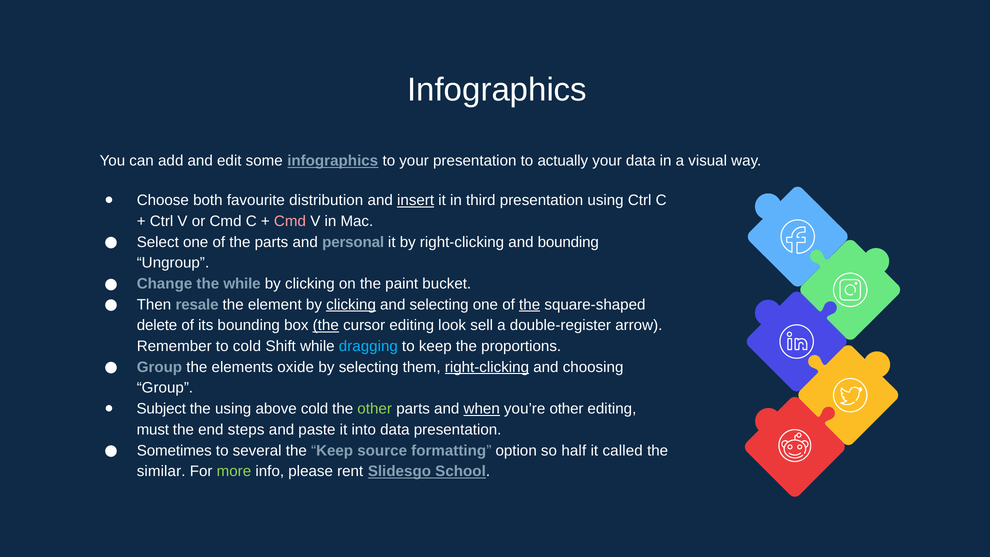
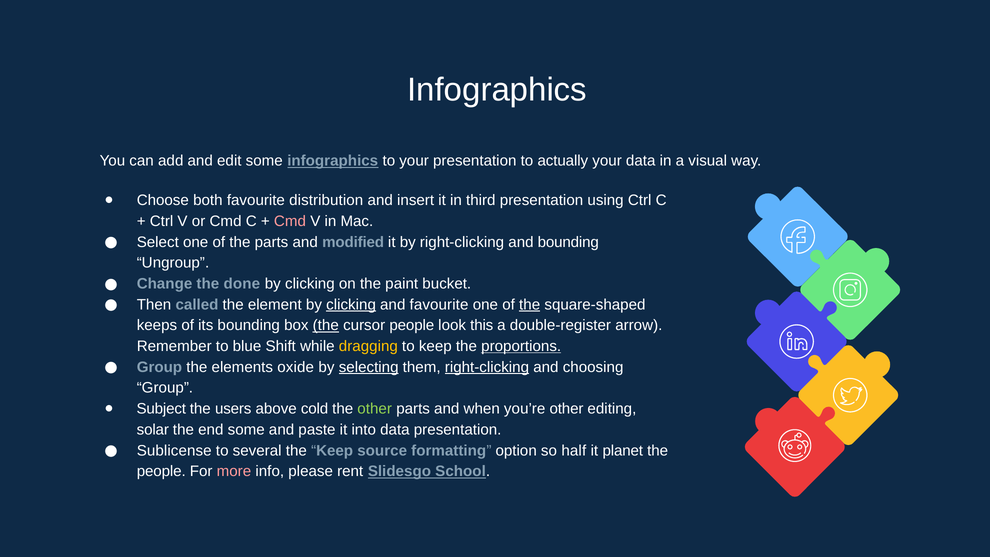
insert underline: present -> none
personal: personal -> modified
the while: while -> done
resale: resale -> called
and selecting: selecting -> favourite
delete: delete -> keeps
cursor editing: editing -> people
sell: sell -> this
to cold: cold -> blue
dragging colour: light blue -> yellow
proportions underline: none -> present
selecting at (369, 367) underline: none -> present
the using: using -> users
when underline: present -> none
must: must -> solar
end steps: steps -> some
Sometimes: Sometimes -> Sublicense
called: called -> planet
similar at (161, 471): similar -> people
more colour: light green -> pink
